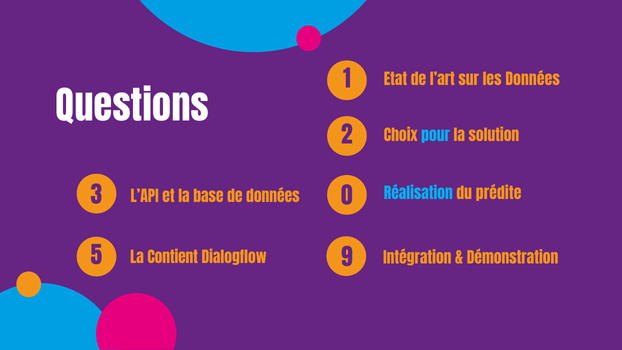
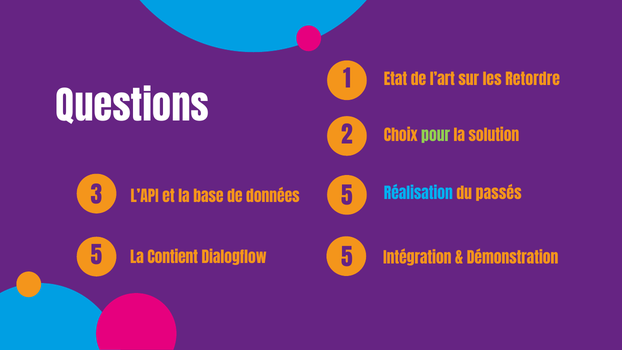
les Données: Données -> Retordre
pour colour: light blue -> light green
3 0: 0 -> 5
prédite: prédite -> passés
Dialogflow 9: 9 -> 5
